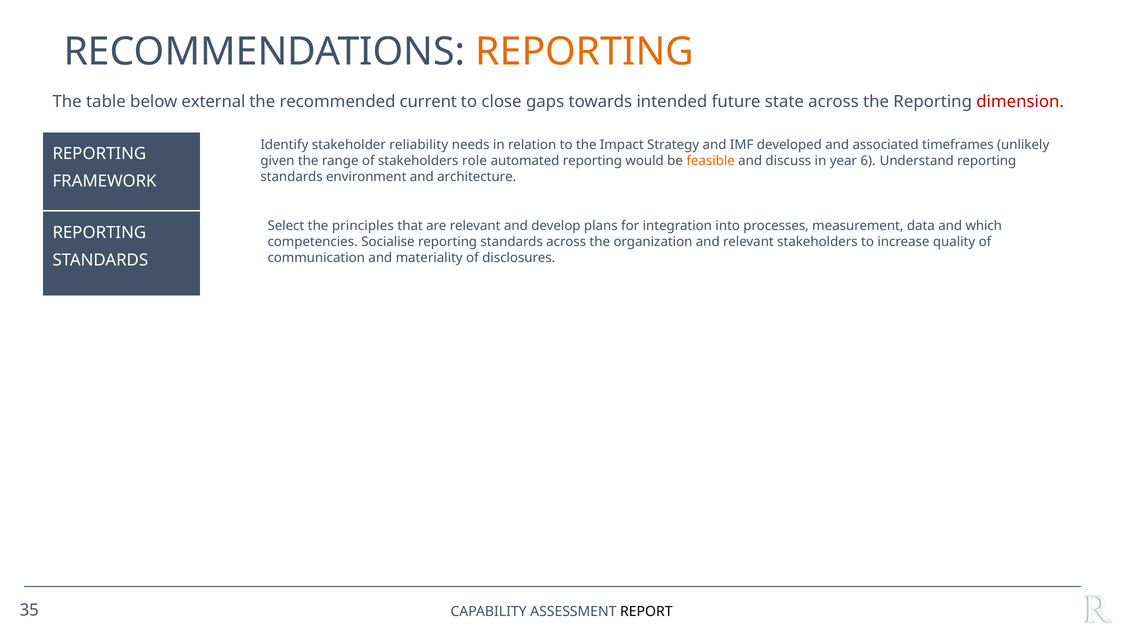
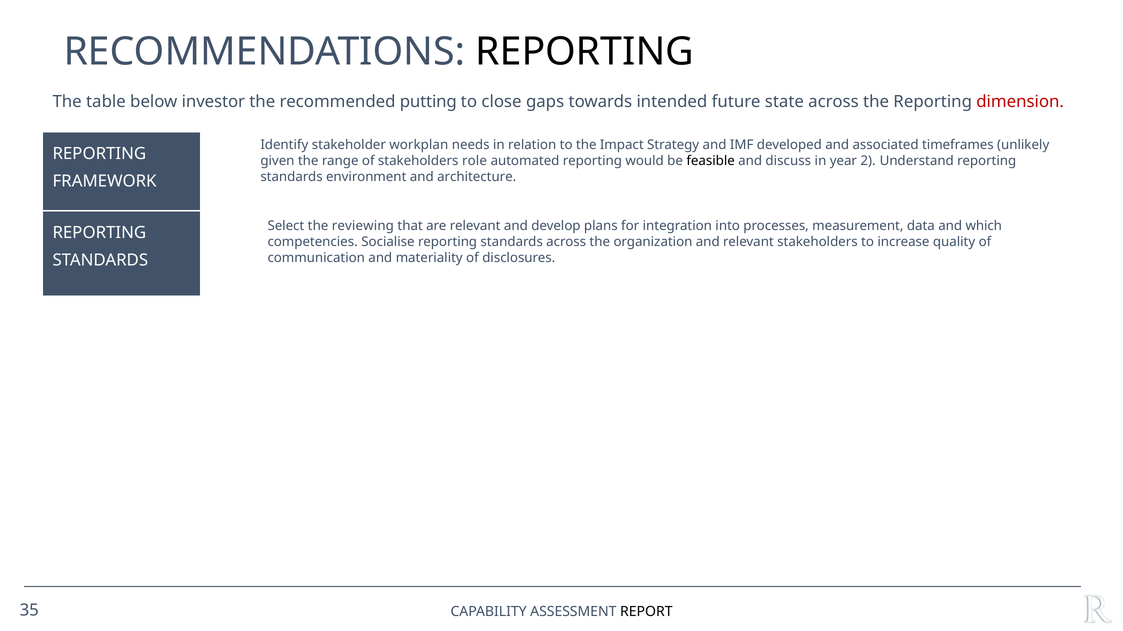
REPORTING at (585, 52) colour: orange -> black
external: external -> investor
current: current -> putting
reliability: reliability -> workplan
feasible colour: orange -> black
6: 6 -> 2
principles: principles -> reviewing
